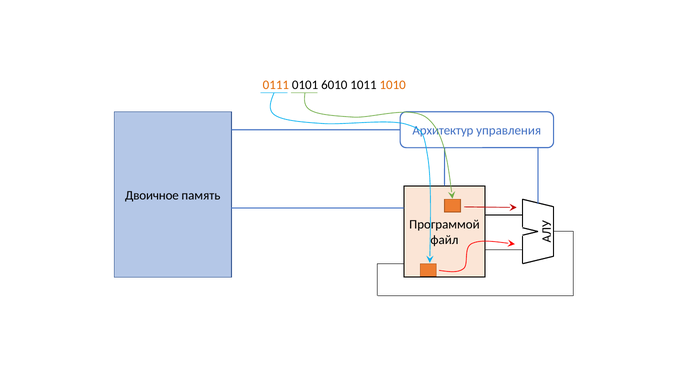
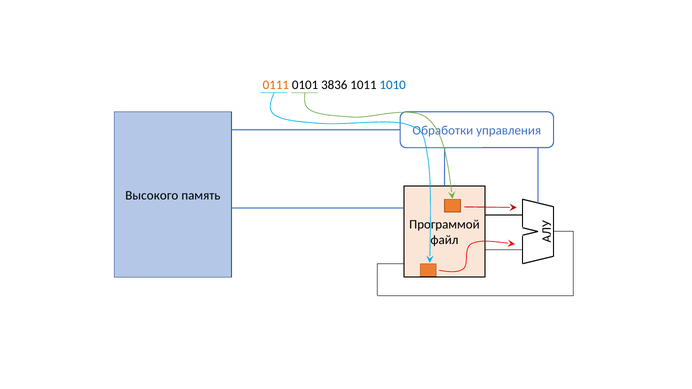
6010: 6010 -> 3836
1010 colour: orange -> blue
Архитектур: Архитектур -> Обработки
Двоичное: Двоичное -> Высокого
